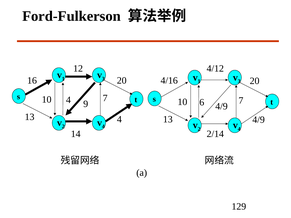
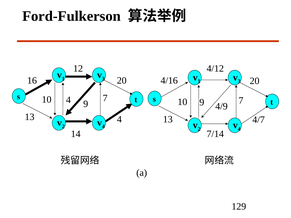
10 6: 6 -> 9
4/9 at (259, 120): 4/9 -> 4/7
2/14: 2/14 -> 7/14
